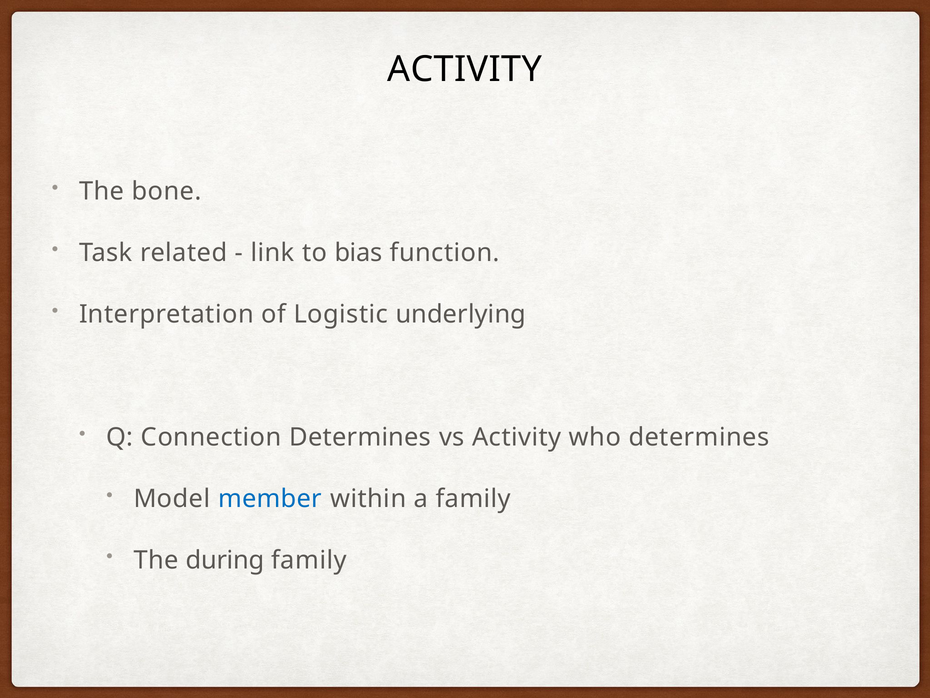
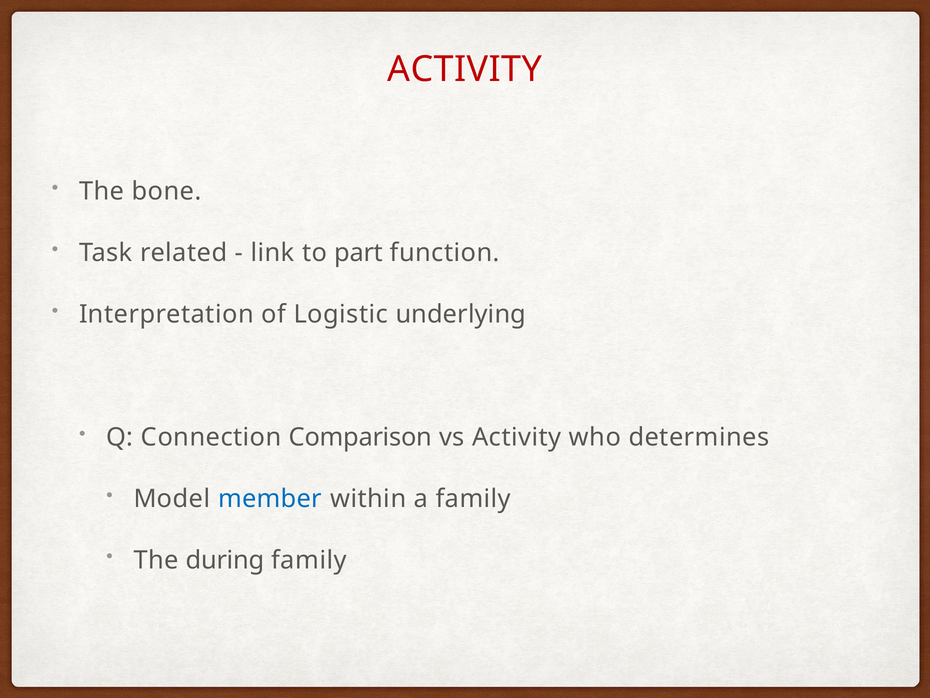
ACTIVITY at (465, 70) colour: black -> red
bias: bias -> part
Connection Determines: Determines -> Comparison
